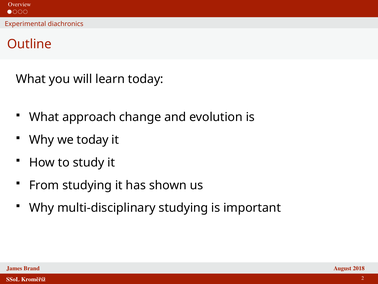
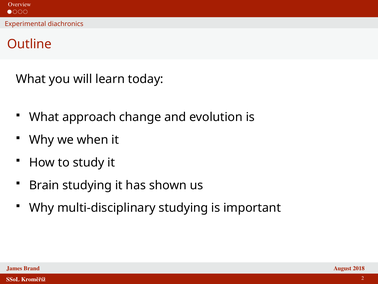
we today: today -> when
From: From -> Brain
